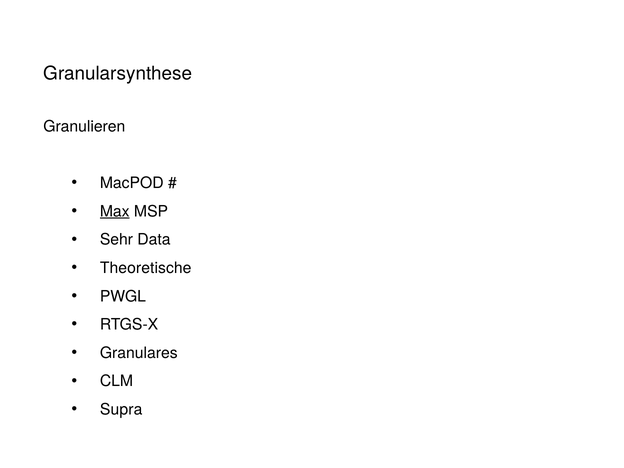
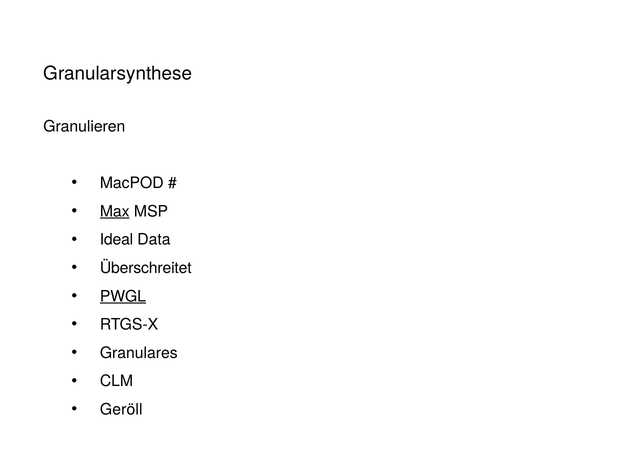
Sehr: Sehr -> Ideal
Theoretische: Theoretische -> Überschreitet
PWGL underline: none -> present
Supra: Supra -> Geröll
